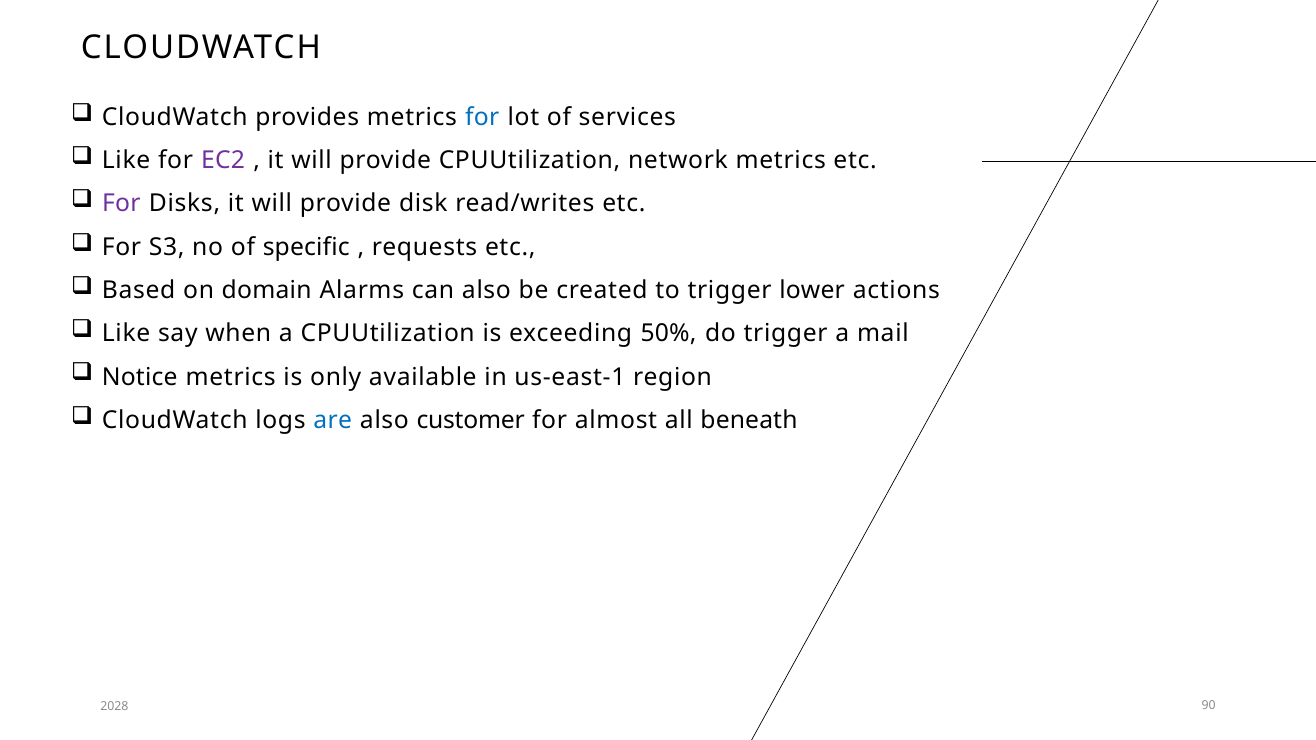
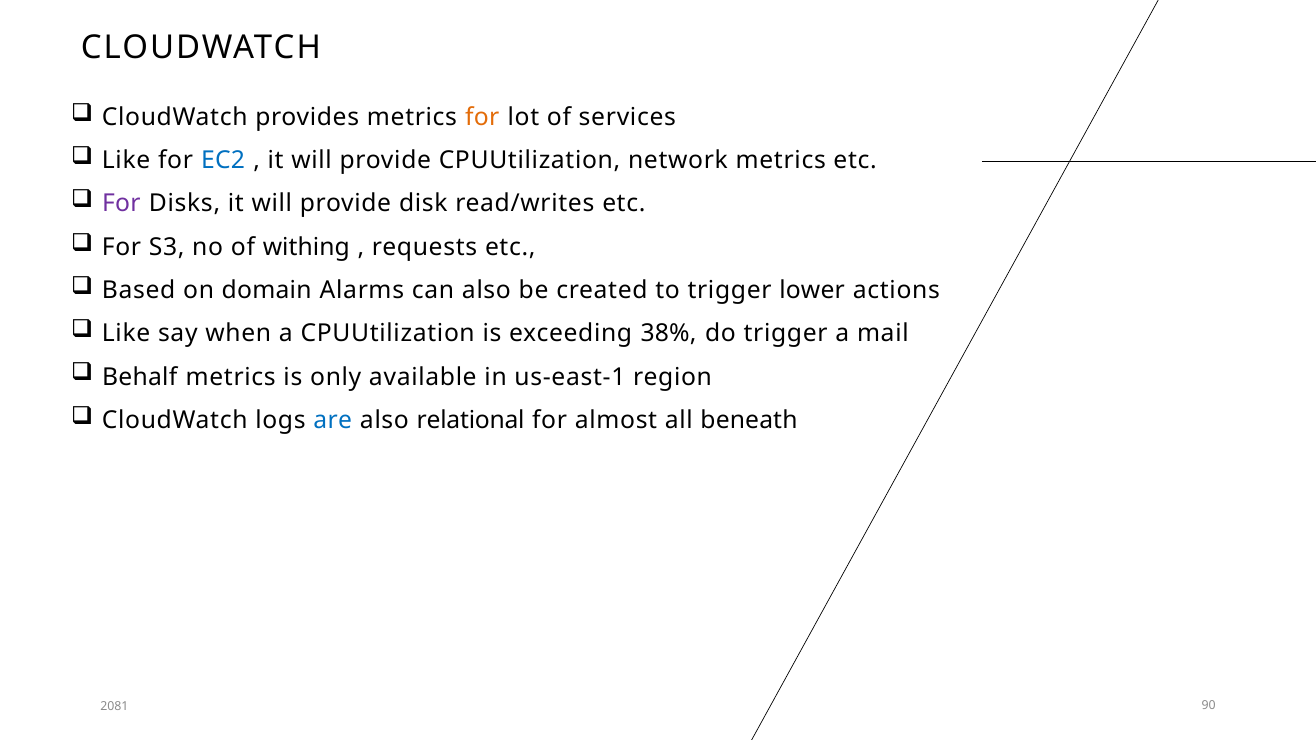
for at (482, 117) colour: blue -> orange
EC2 colour: purple -> blue
specific: specific -> withing
50%: 50% -> 38%
Notice: Notice -> Behalf
customer: customer -> relational
2028: 2028 -> 2081
